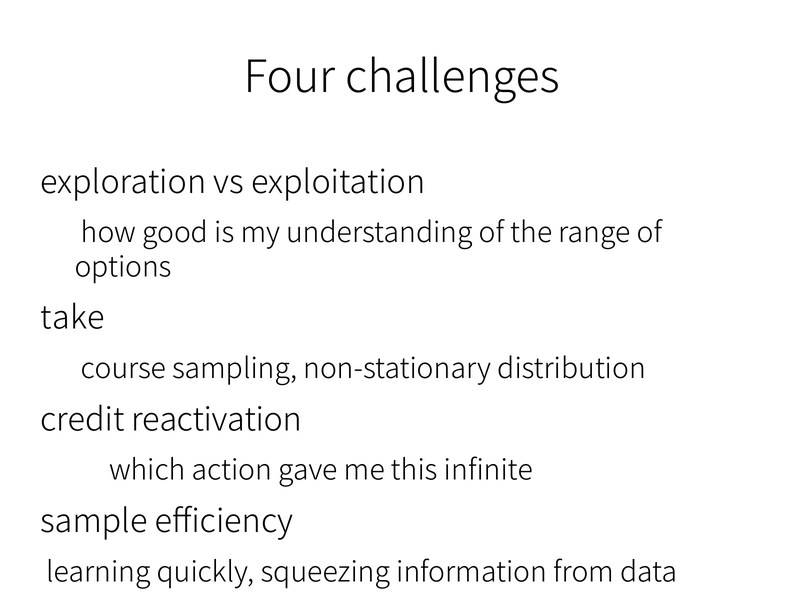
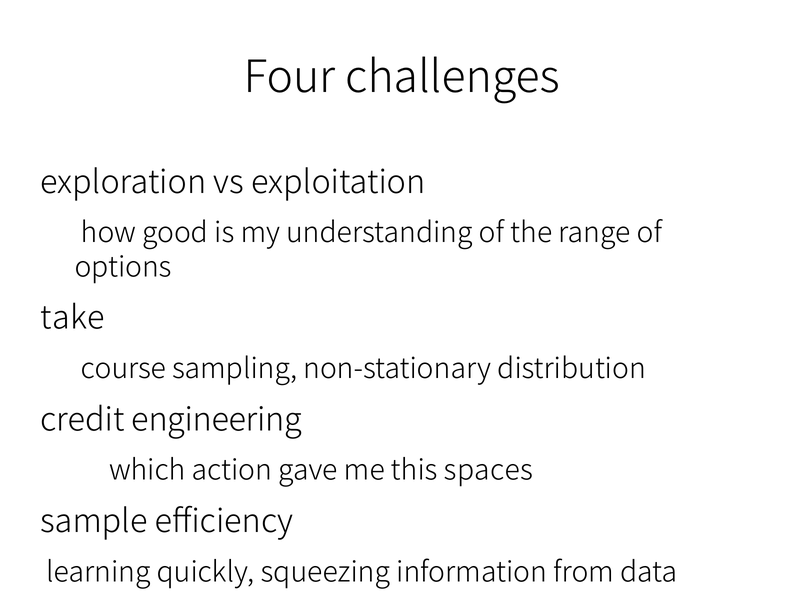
reactivation: reactivation -> engineering
infinite: infinite -> spaces
